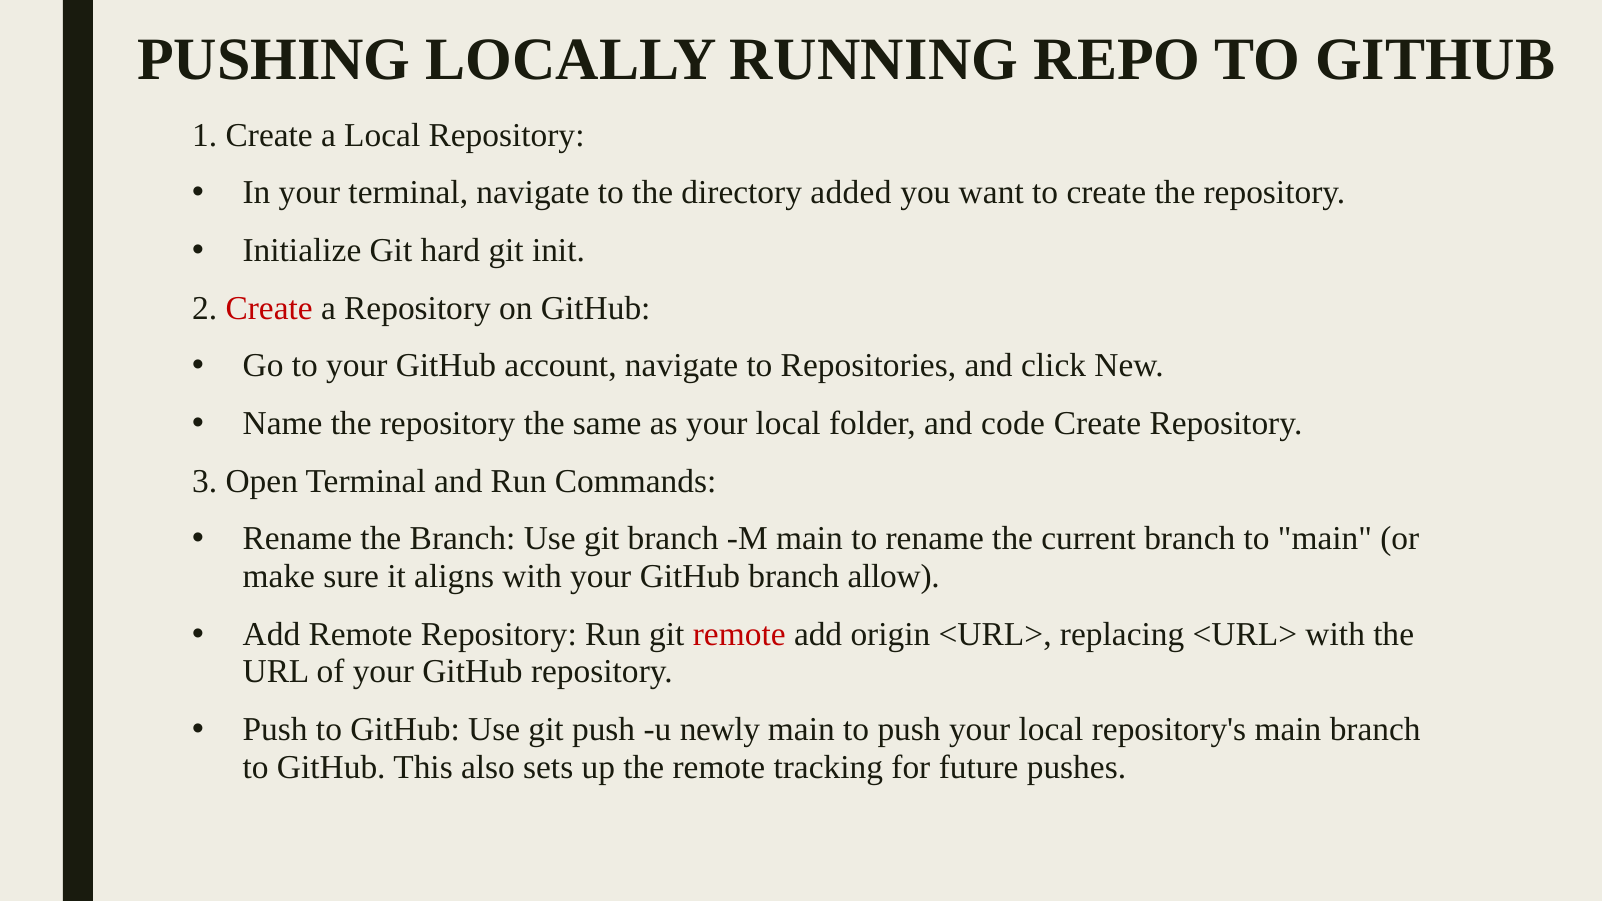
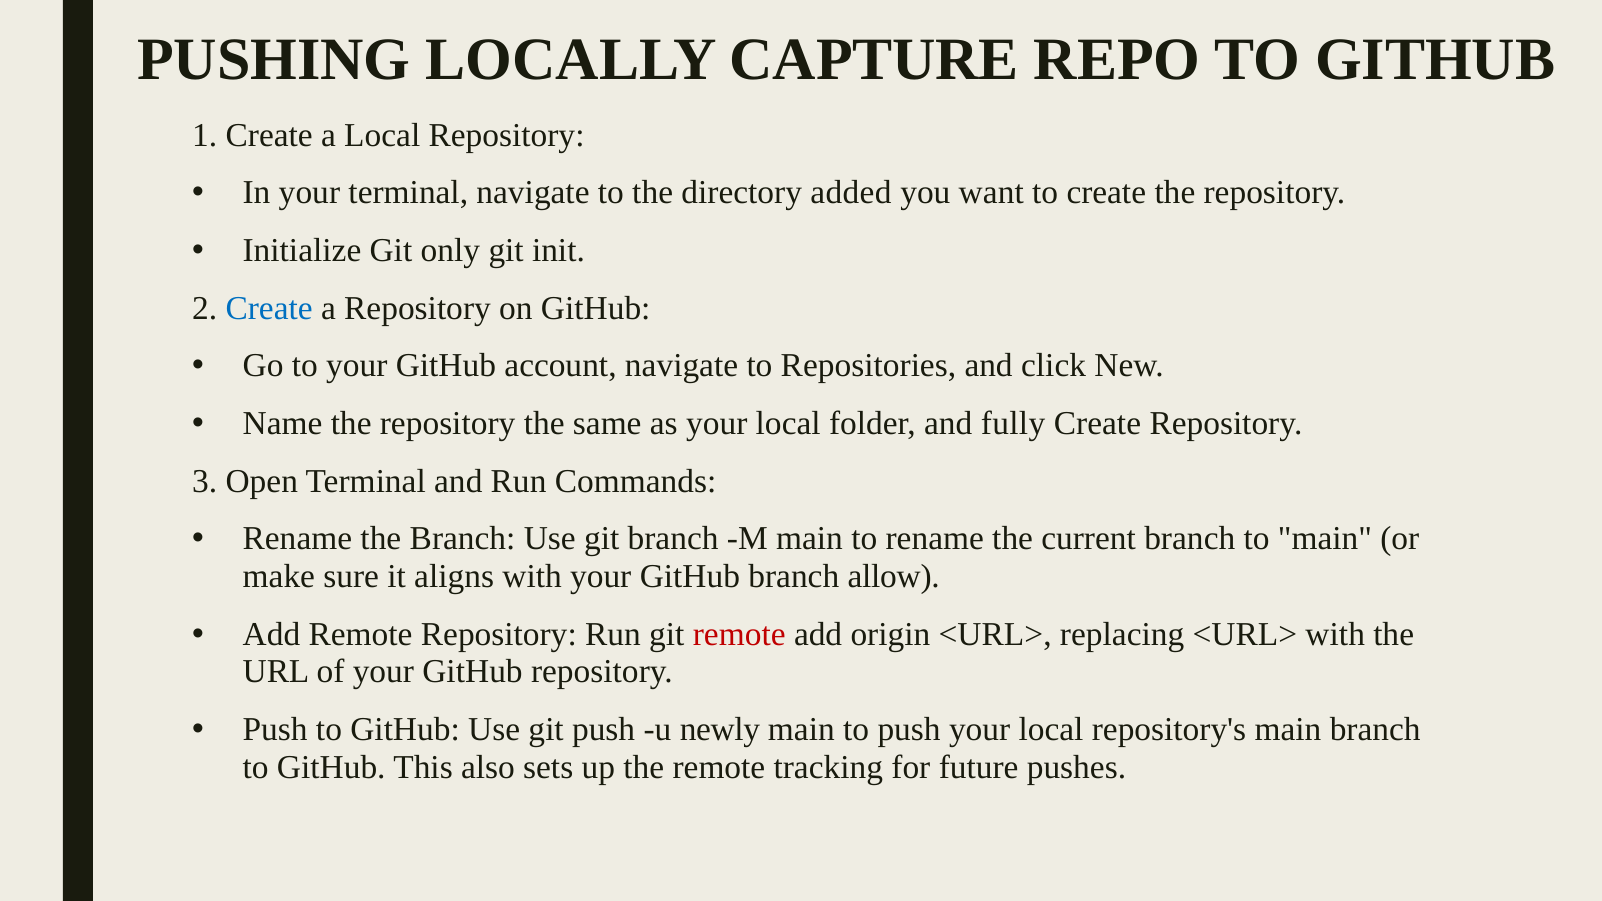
RUNNING: RUNNING -> CAPTURE
hard: hard -> only
Create at (269, 308) colour: red -> blue
code: code -> fully
